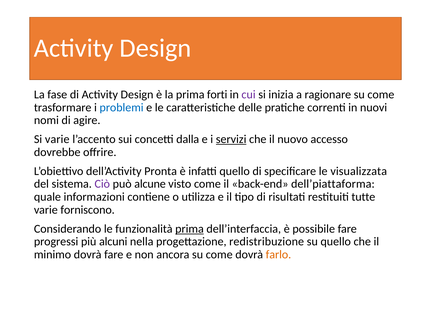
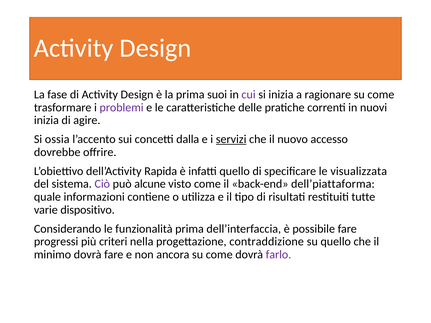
forti: forti -> suoi
problemi colour: blue -> purple
nomi at (46, 120): nomi -> inizia
Si varie: varie -> ossia
Pronta: Pronta -> Rapida
forniscono: forniscono -> dispositivo
prima at (190, 229) underline: present -> none
alcuni: alcuni -> criteri
redistribuzione: redistribuzione -> contraddizione
farlo colour: orange -> purple
